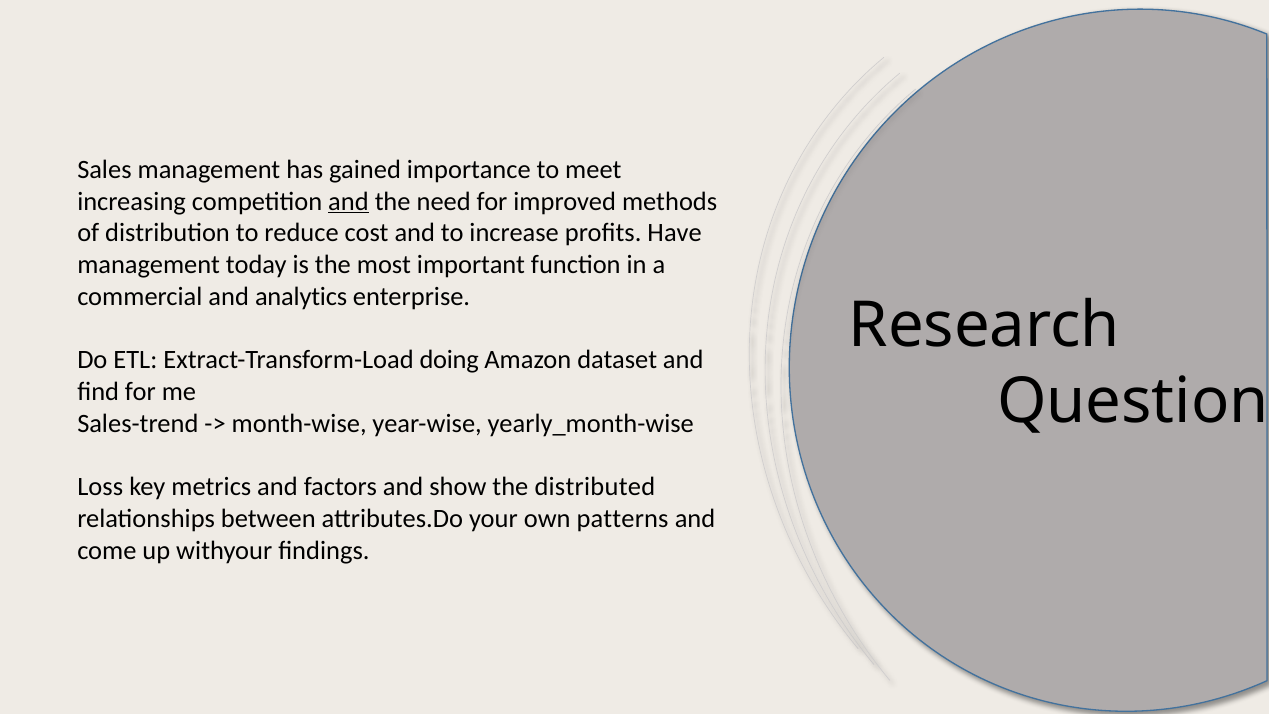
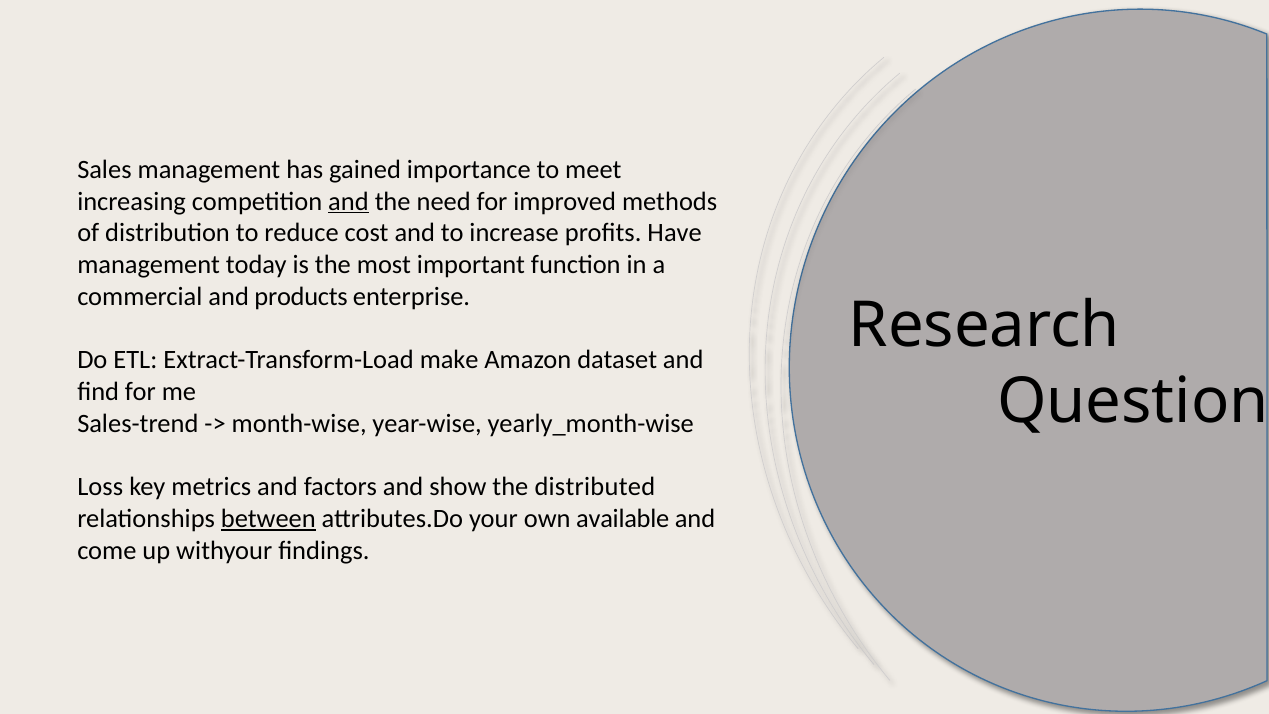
analytics: analytics -> products
doing: doing -> make
between underline: none -> present
patterns: patterns -> available
